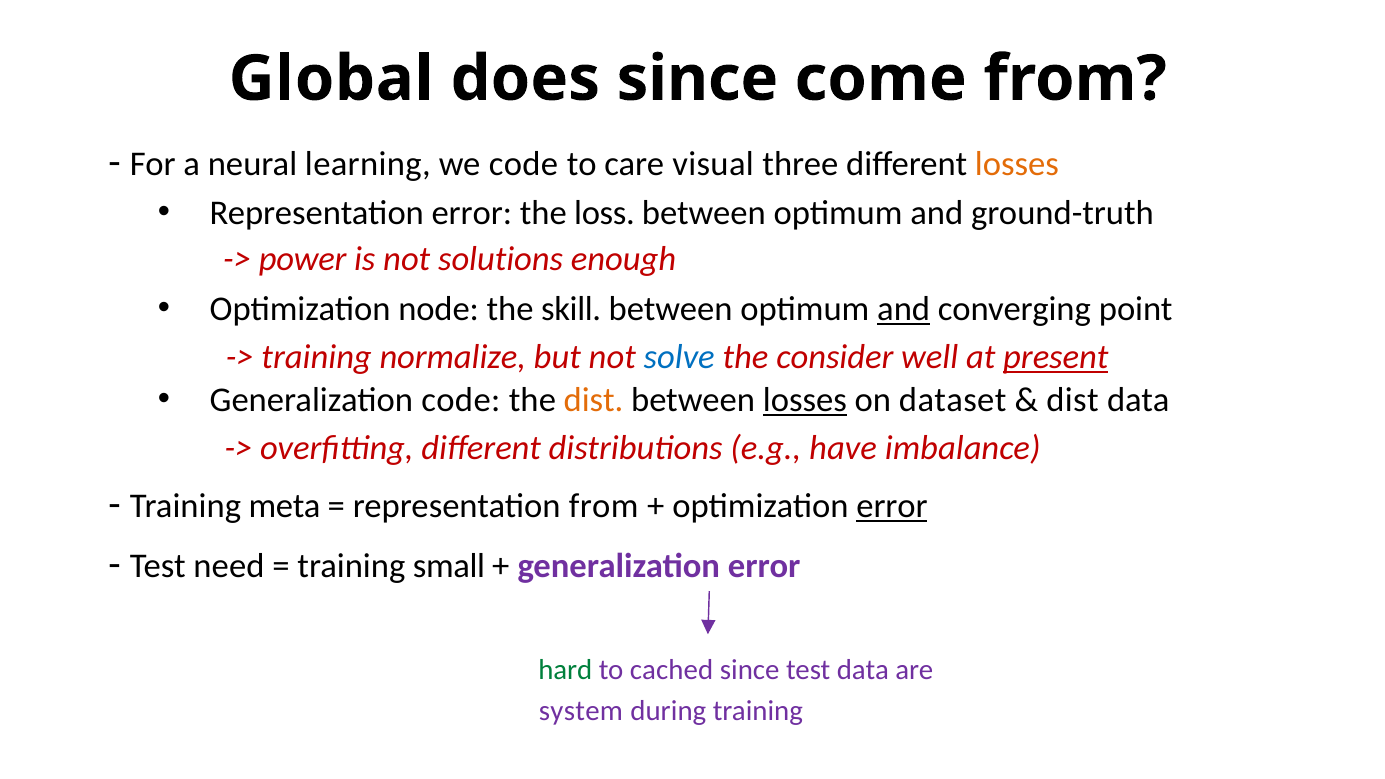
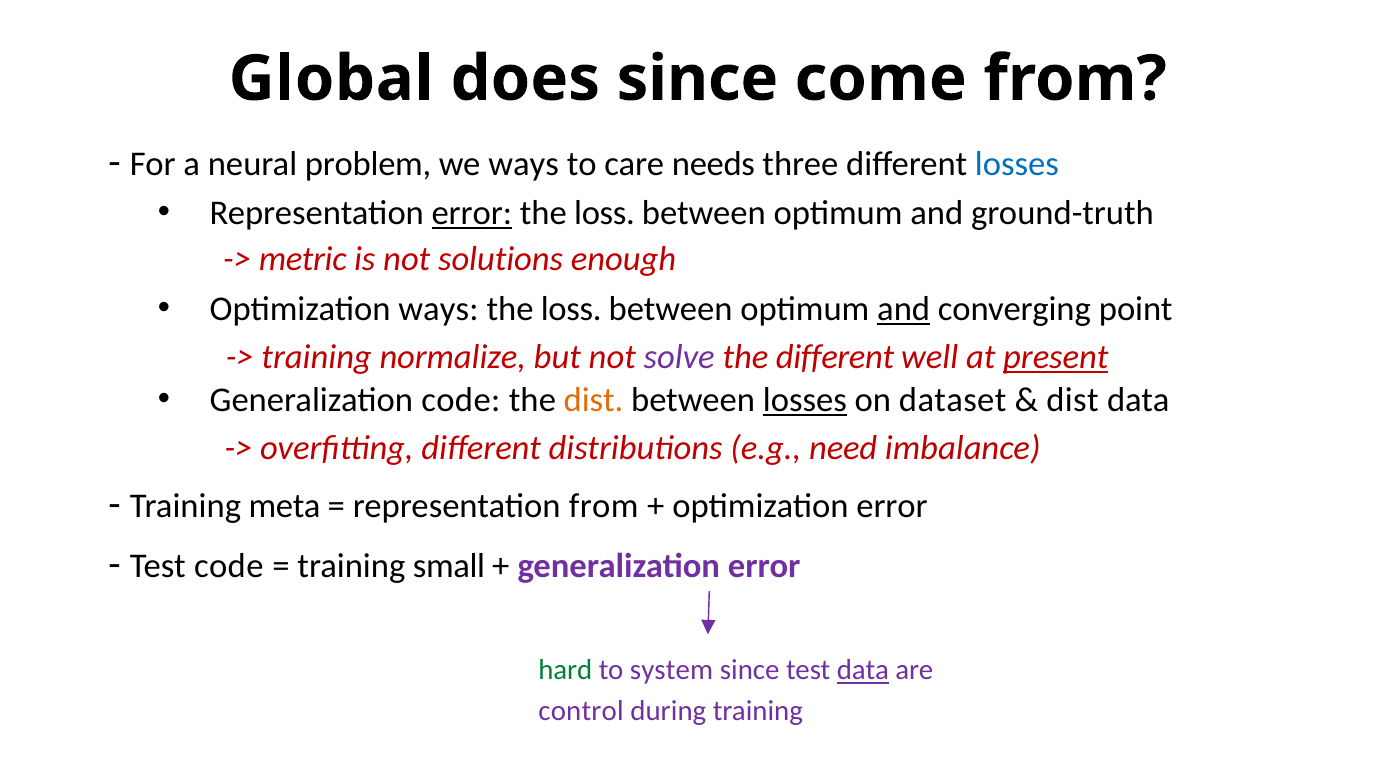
learning: learning -> problem
we code: code -> ways
visual: visual -> needs
losses at (1017, 164) colour: orange -> blue
error at (472, 213) underline: none -> present
power: power -> metric
Optimization node: node -> ways
skill at (571, 309): skill -> loss
solve colour: blue -> purple
the consider: consider -> different
have: have -> need
error at (892, 507) underline: present -> none
Test need: need -> code
cached: cached -> system
data at (863, 670) underline: none -> present
system: system -> control
